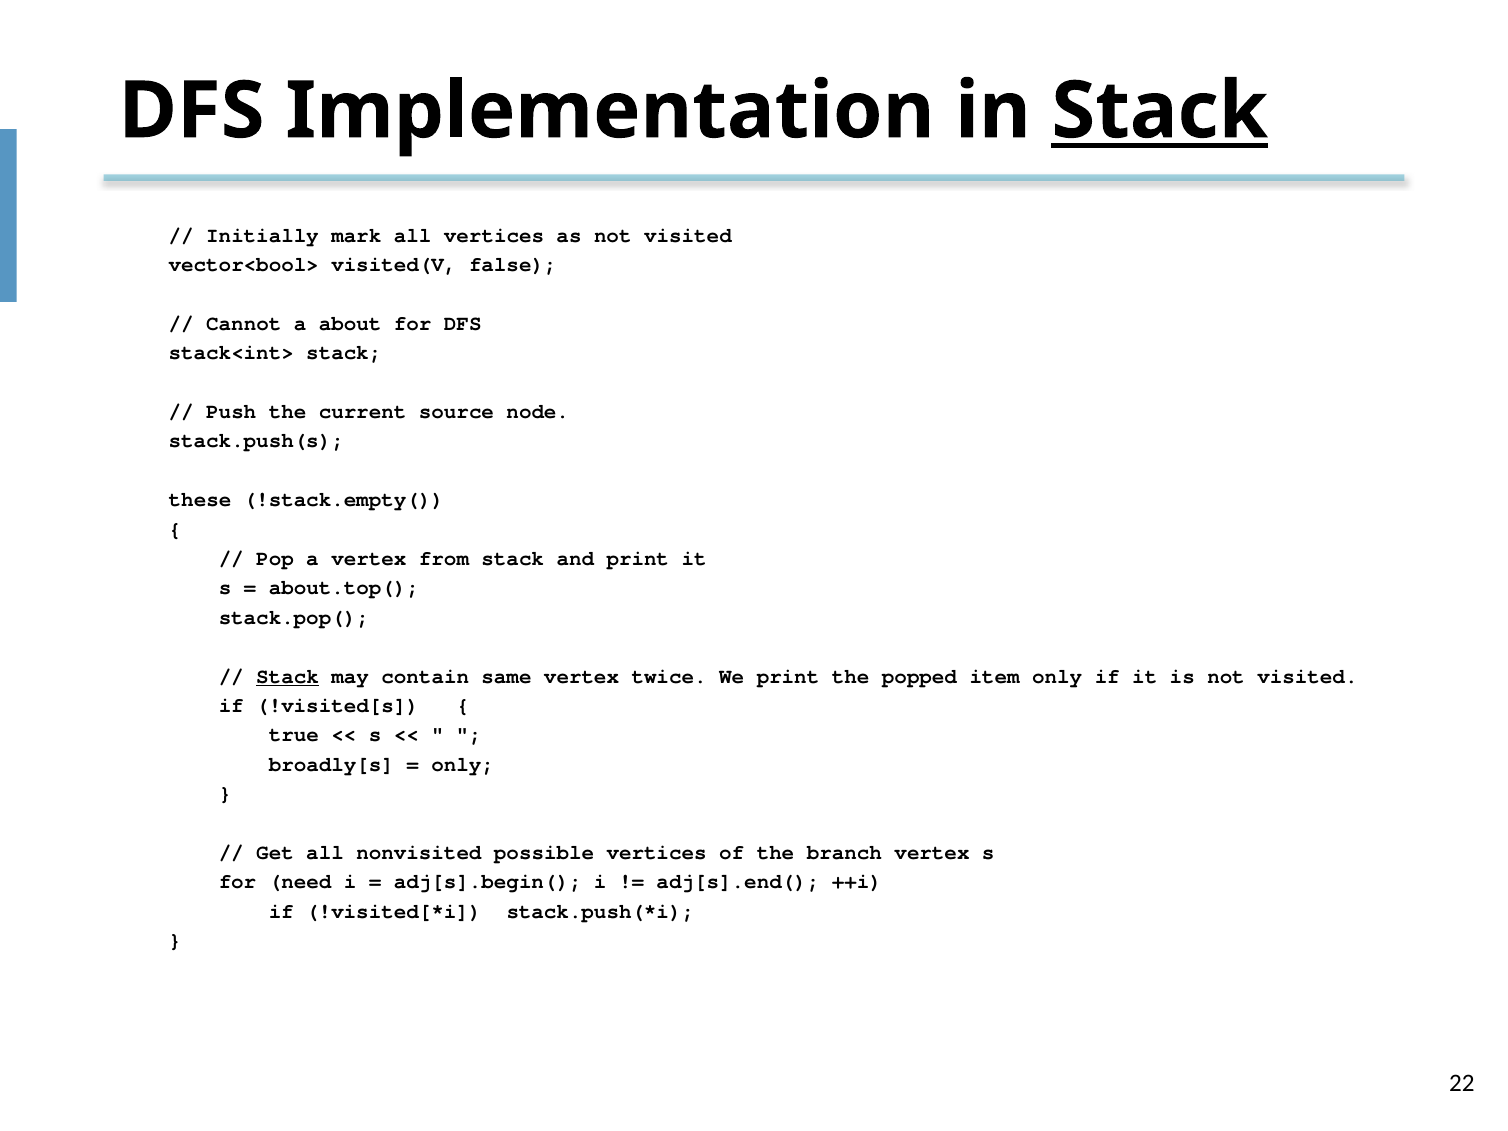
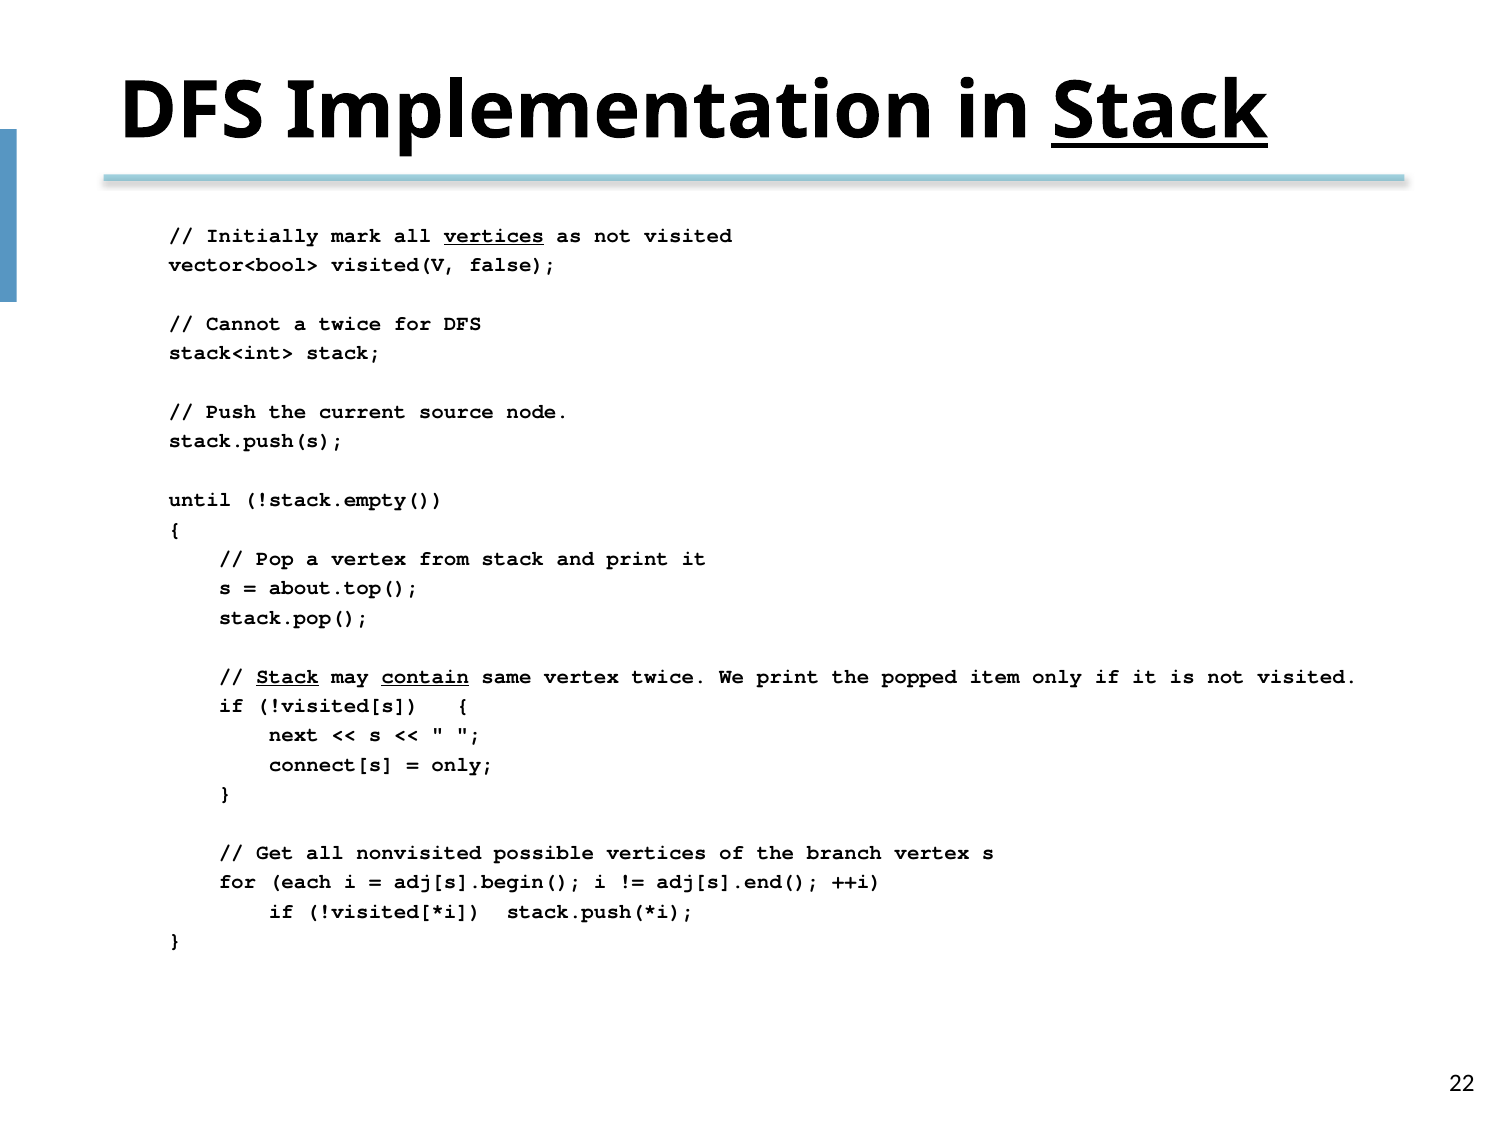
vertices at (494, 235) underline: none -> present
a about: about -> twice
these: these -> until
contain underline: none -> present
true: true -> next
broadly[s: broadly[s -> connect[s
need: need -> each
